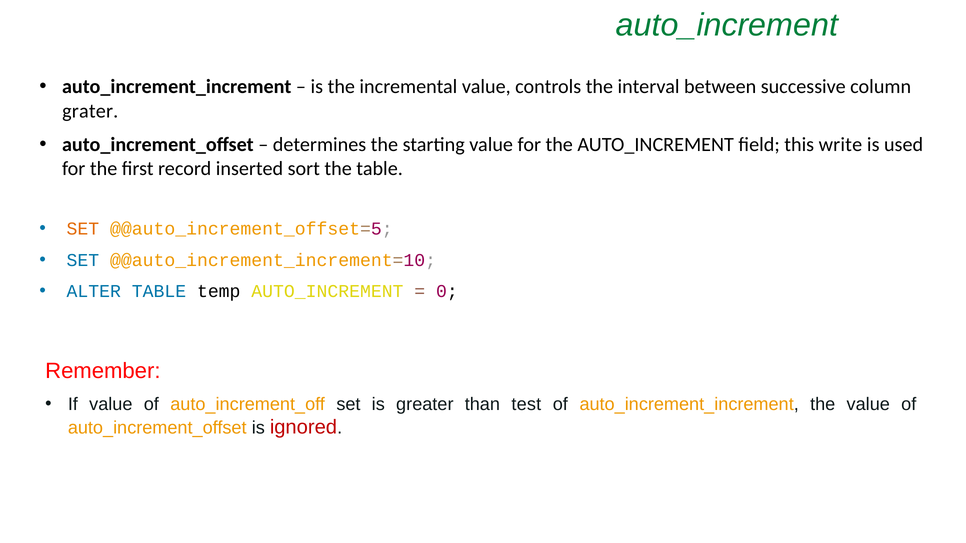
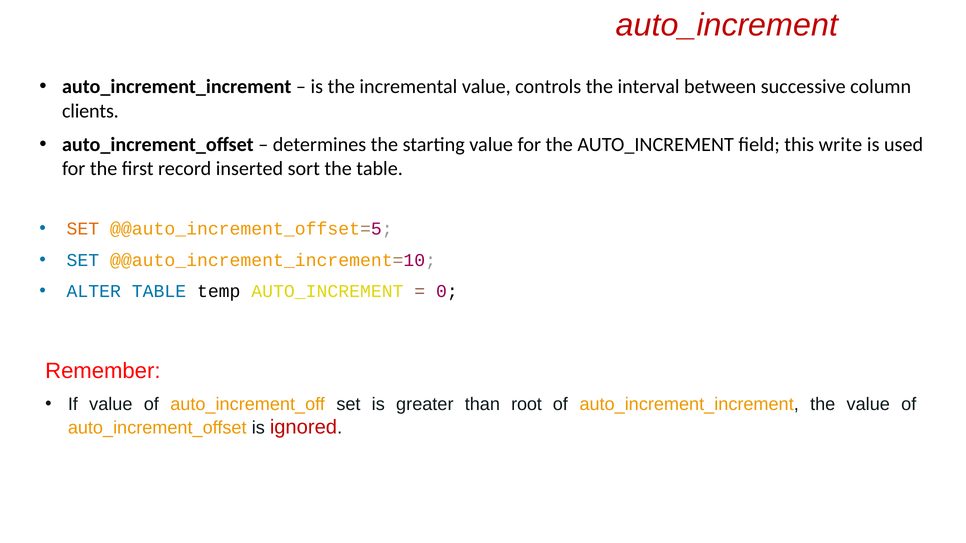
auto_increment at (727, 25) colour: green -> red
grater: grater -> clients
test: test -> root
